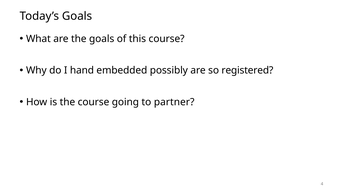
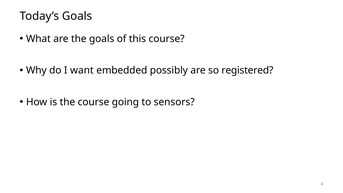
hand: hand -> want
partner: partner -> sensors
